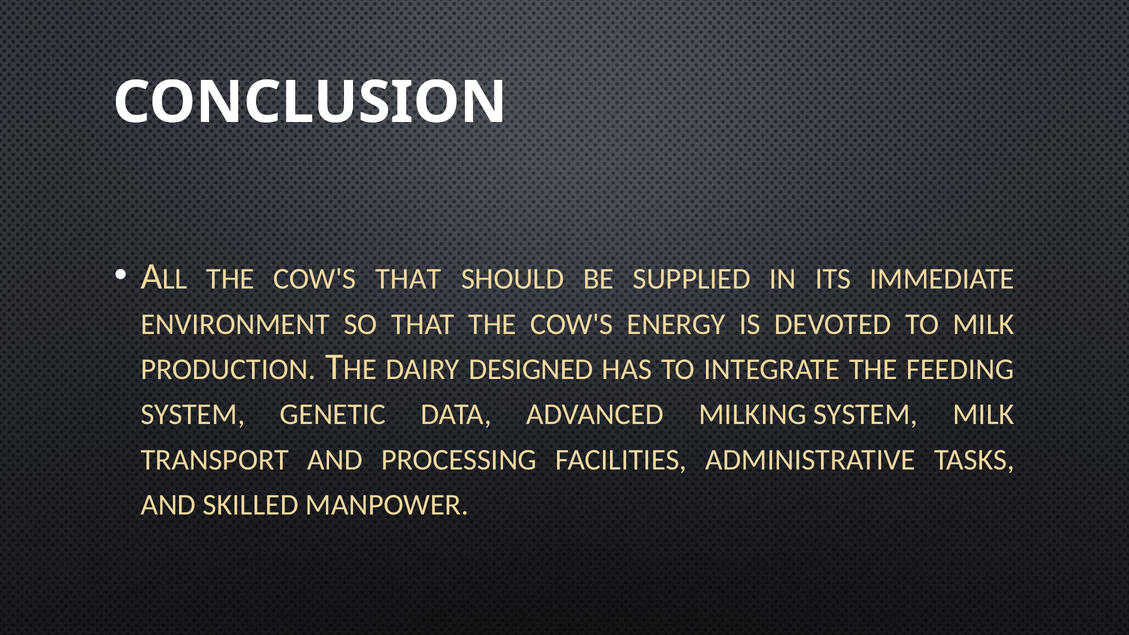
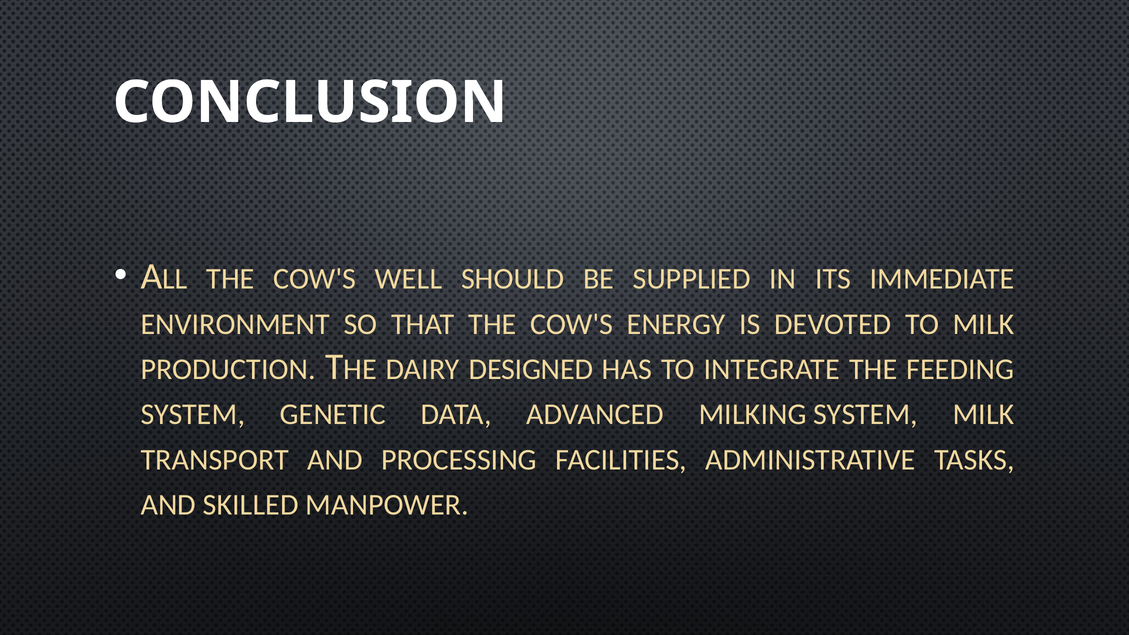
COW'S THAT: THAT -> WELL
